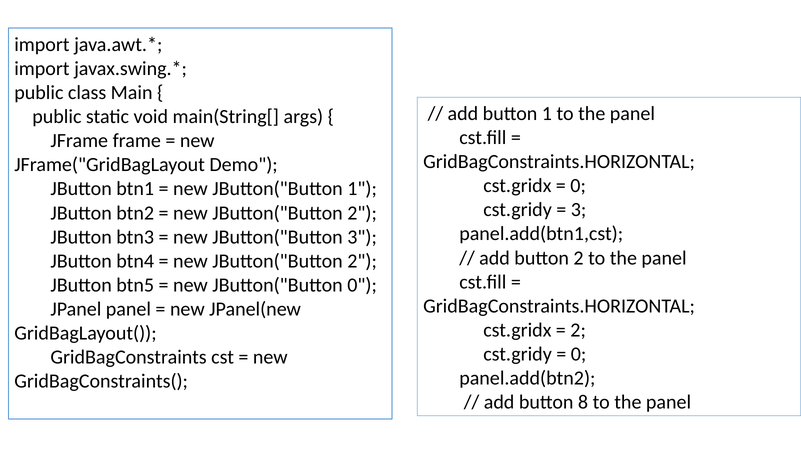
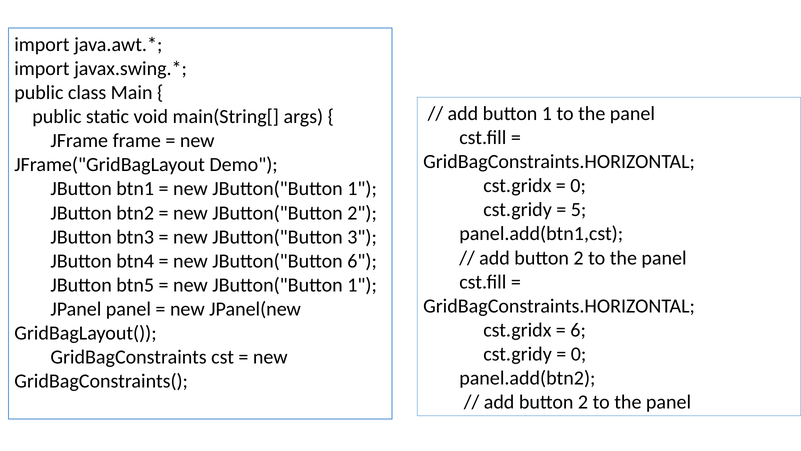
3 at (579, 210): 3 -> 5
2 at (362, 261): 2 -> 6
0 at (362, 285): 0 -> 1
2 at (578, 330): 2 -> 6
8 at (583, 402): 8 -> 2
